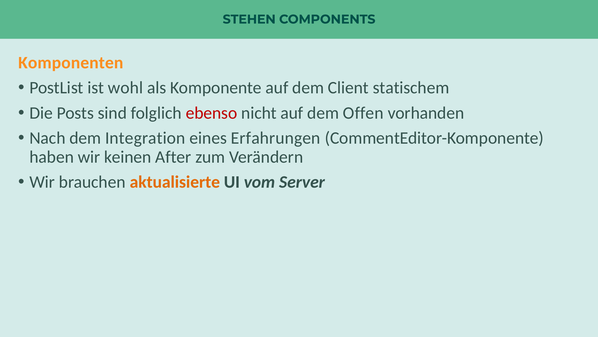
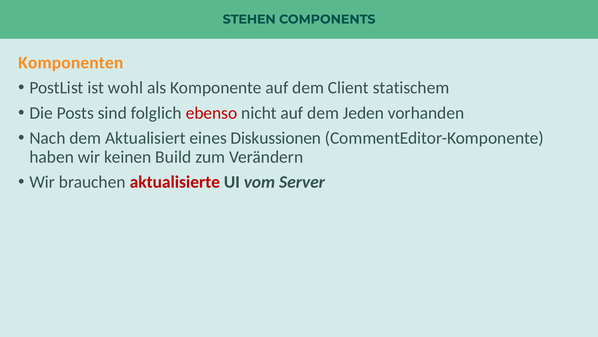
Offen: Offen -> Jeden
Integration: Integration -> Aktualisiert
Erfahrungen: Erfahrungen -> Diskussionen
After: After -> Build
aktualisierte colour: orange -> red
